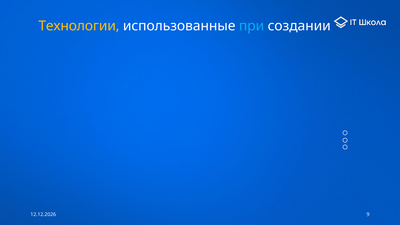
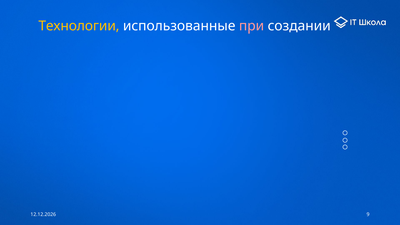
при colour: light blue -> pink
